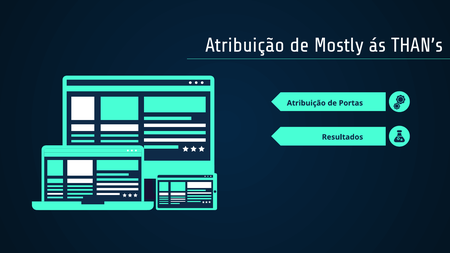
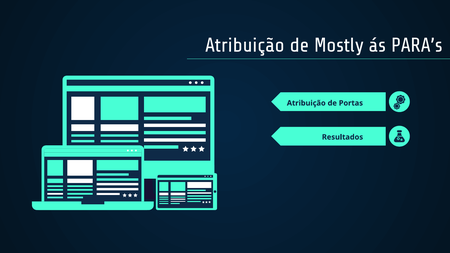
THAN’s: THAN’s -> PARA’s
